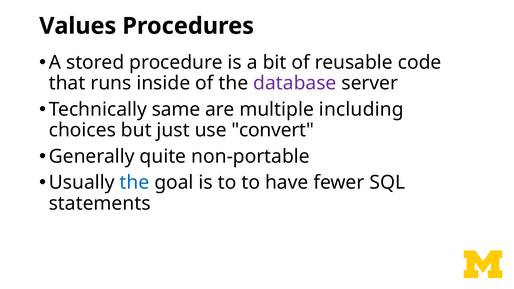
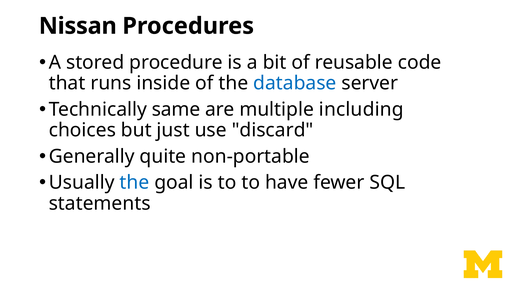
Values: Values -> Nissan
database colour: purple -> blue
convert: convert -> discard
